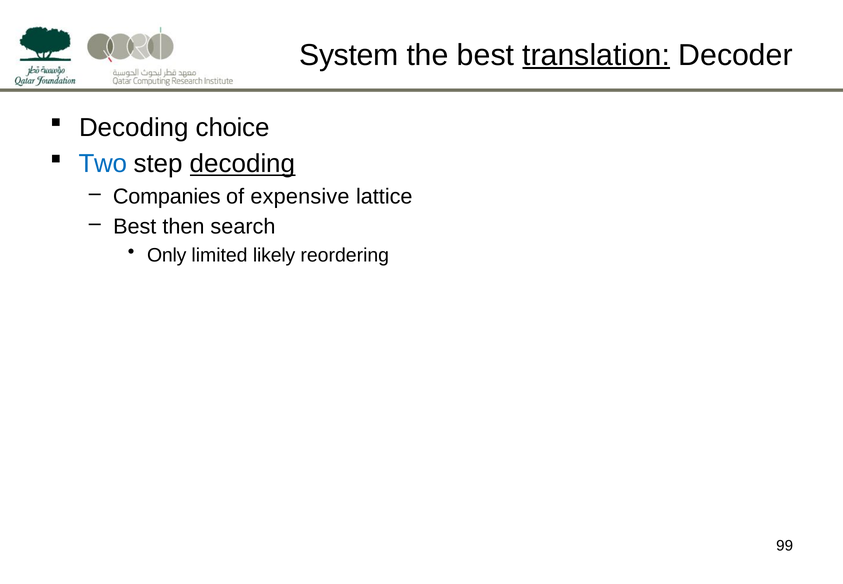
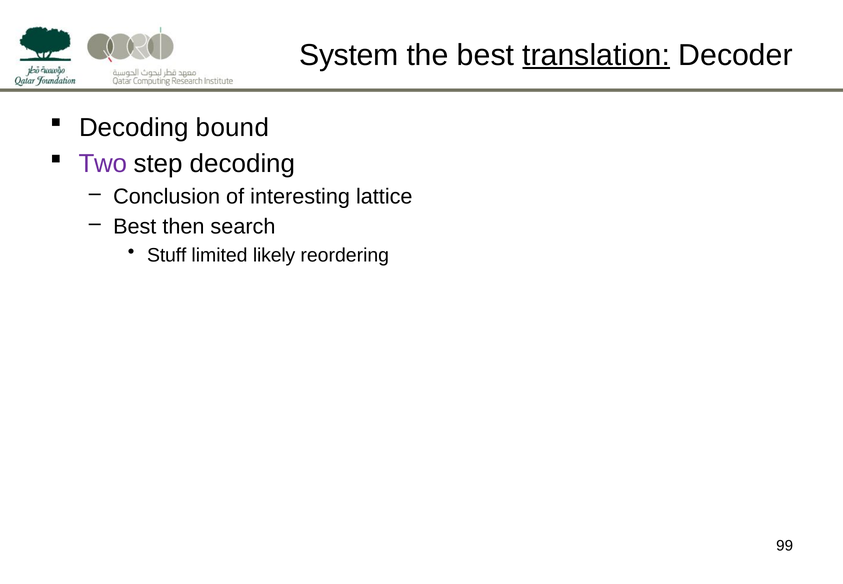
choice: choice -> bound
Two colour: blue -> purple
decoding at (243, 164) underline: present -> none
Companies: Companies -> Conclusion
expensive: expensive -> interesting
Only: Only -> Stuff
